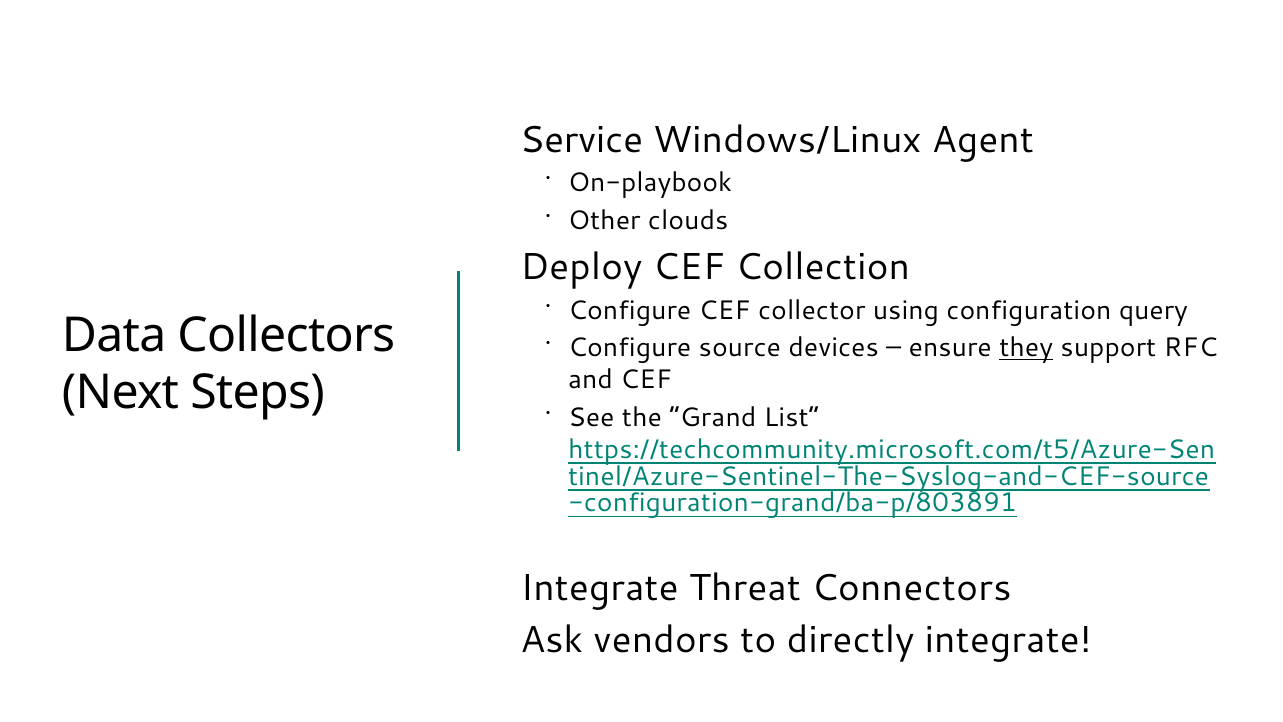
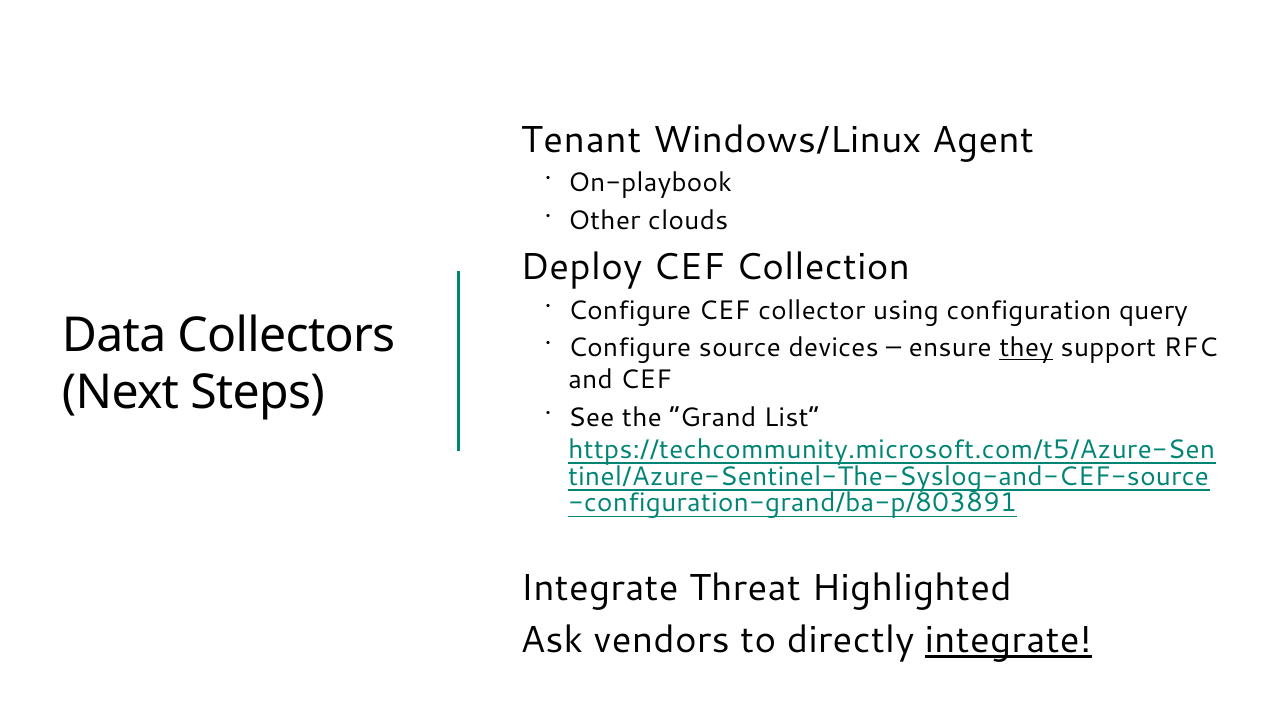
Service: Service -> Tenant
Connectors: Connectors -> Highlighted
integrate at (1008, 640) underline: none -> present
